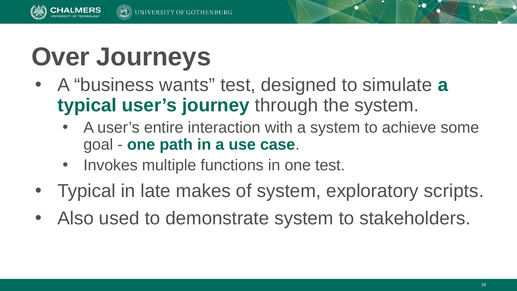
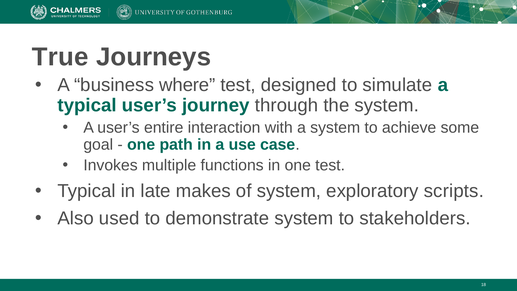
Over: Over -> True
wants: wants -> where
